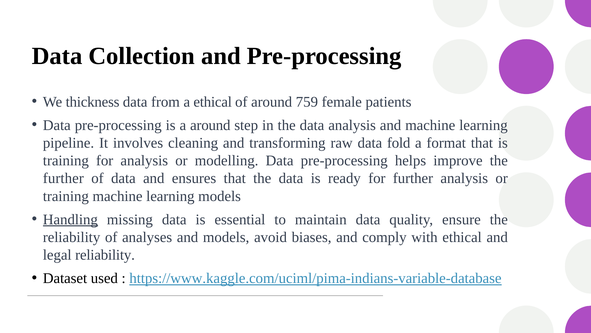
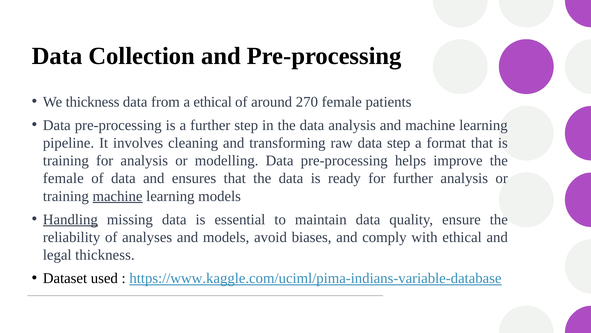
759: 759 -> 270
a around: around -> further
data fold: fold -> step
further at (63, 178): further -> female
machine at (118, 196) underline: none -> present
legal reliability: reliability -> thickness
